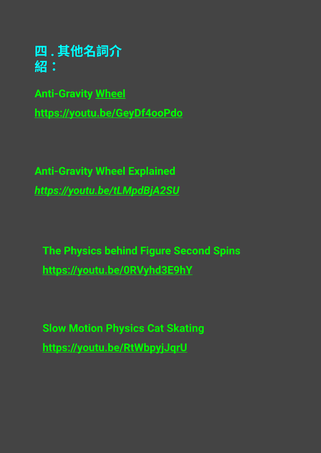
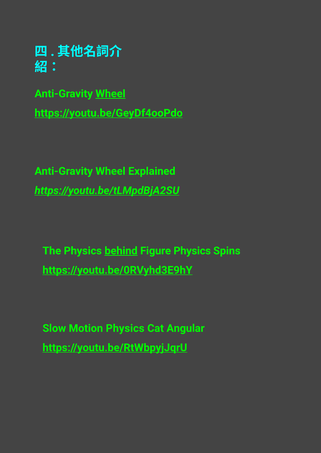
behind underline: none -> present
Figure Second: Second -> Physics
Skating: Skating -> Angular
